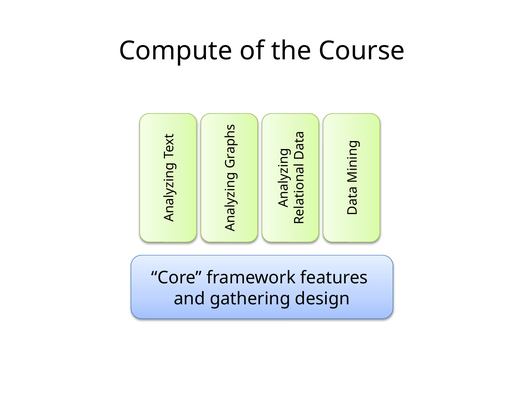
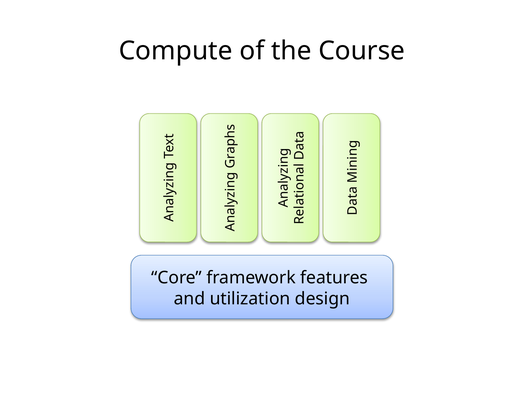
gathering: gathering -> utilization
